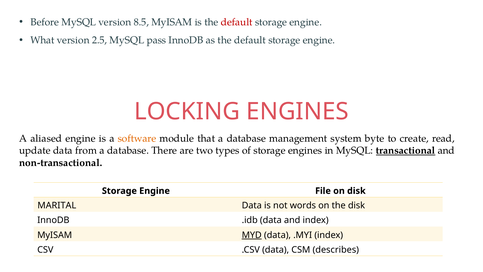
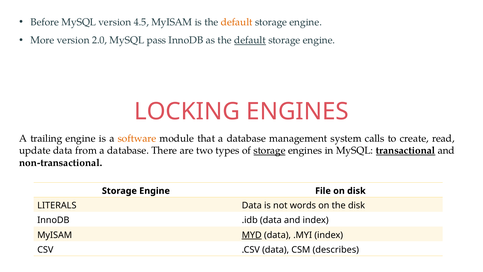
8.5: 8.5 -> 4.5
default at (237, 22) colour: red -> orange
What: What -> More
2.5: 2.5 -> 2.0
default at (250, 40) underline: none -> present
aliased: aliased -> trailing
byte: byte -> calls
storage at (270, 150) underline: none -> present
MARITAL: MARITAL -> LITERALS
